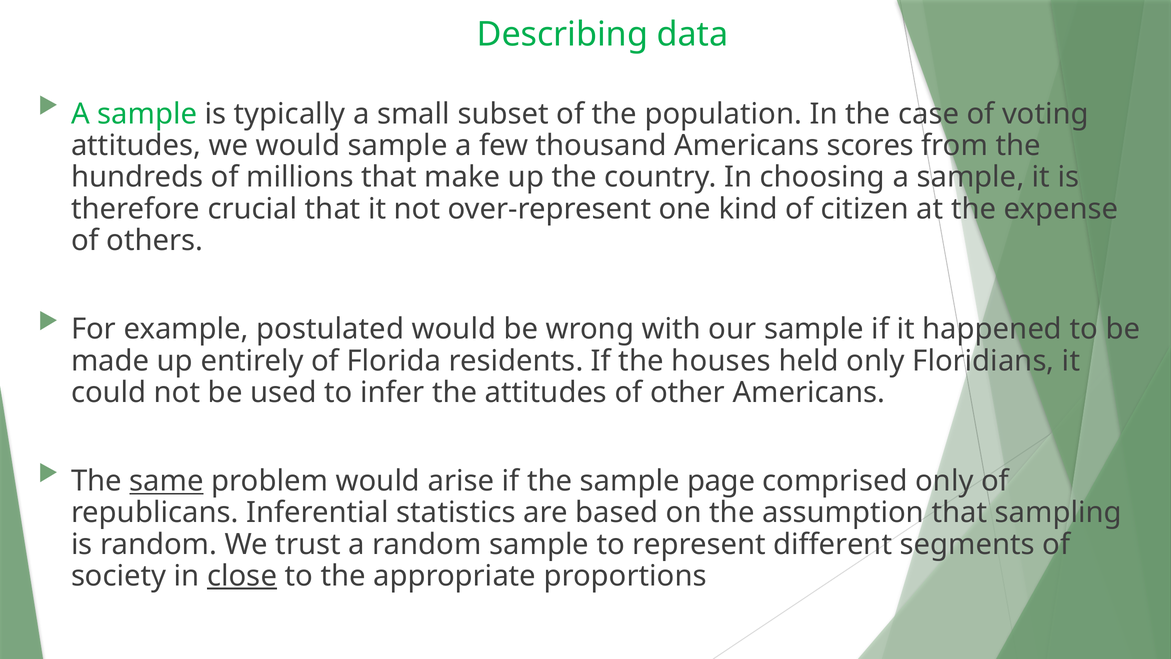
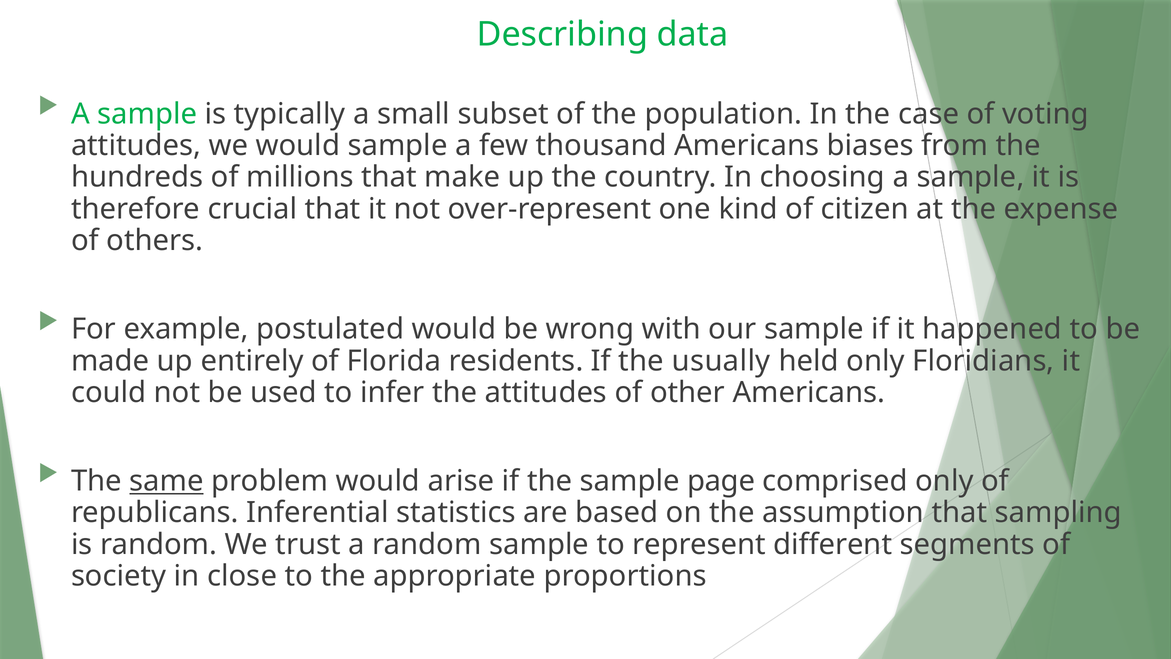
scores: scores -> biases
houses: houses -> usually
close underline: present -> none
